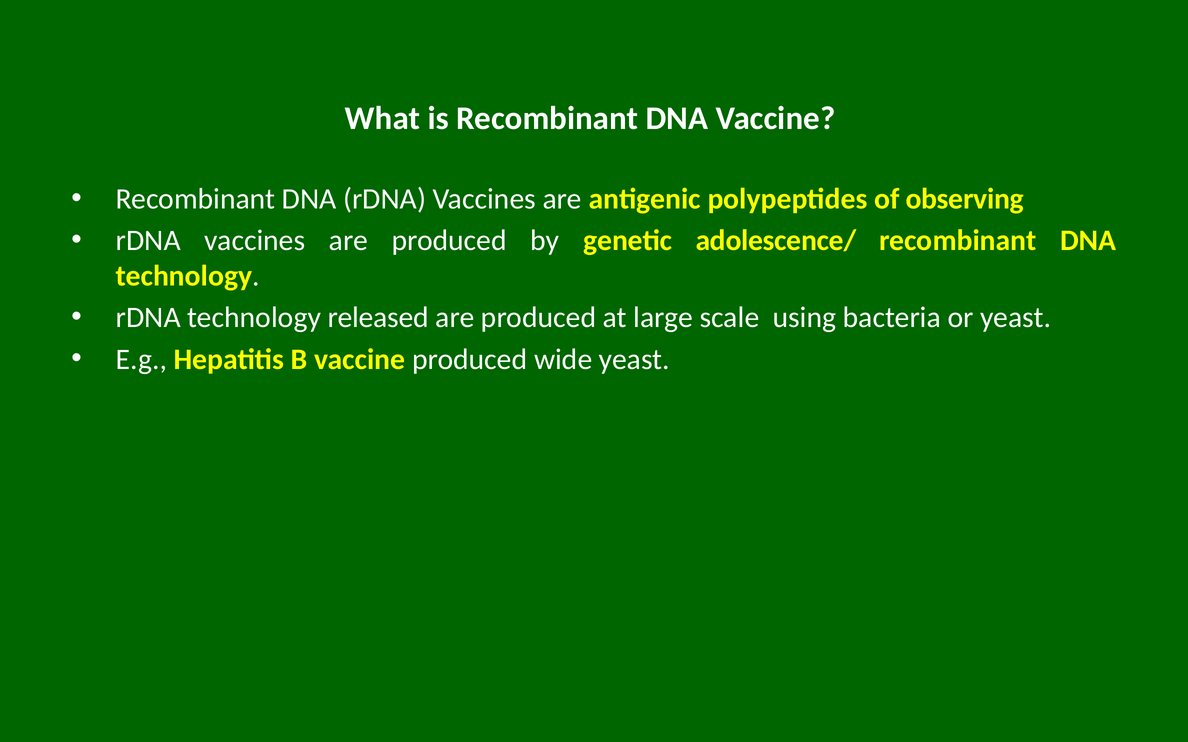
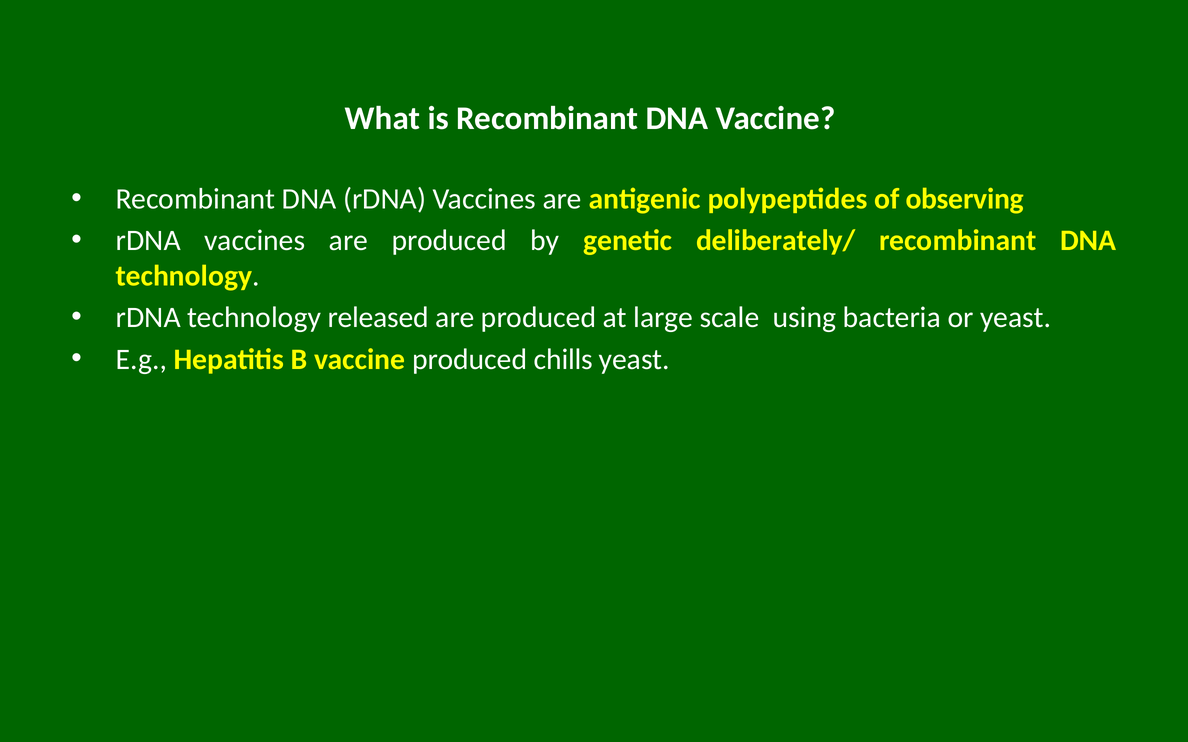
adolescence/: adolescence/ -> deliberately/
wide: wide -> chills
